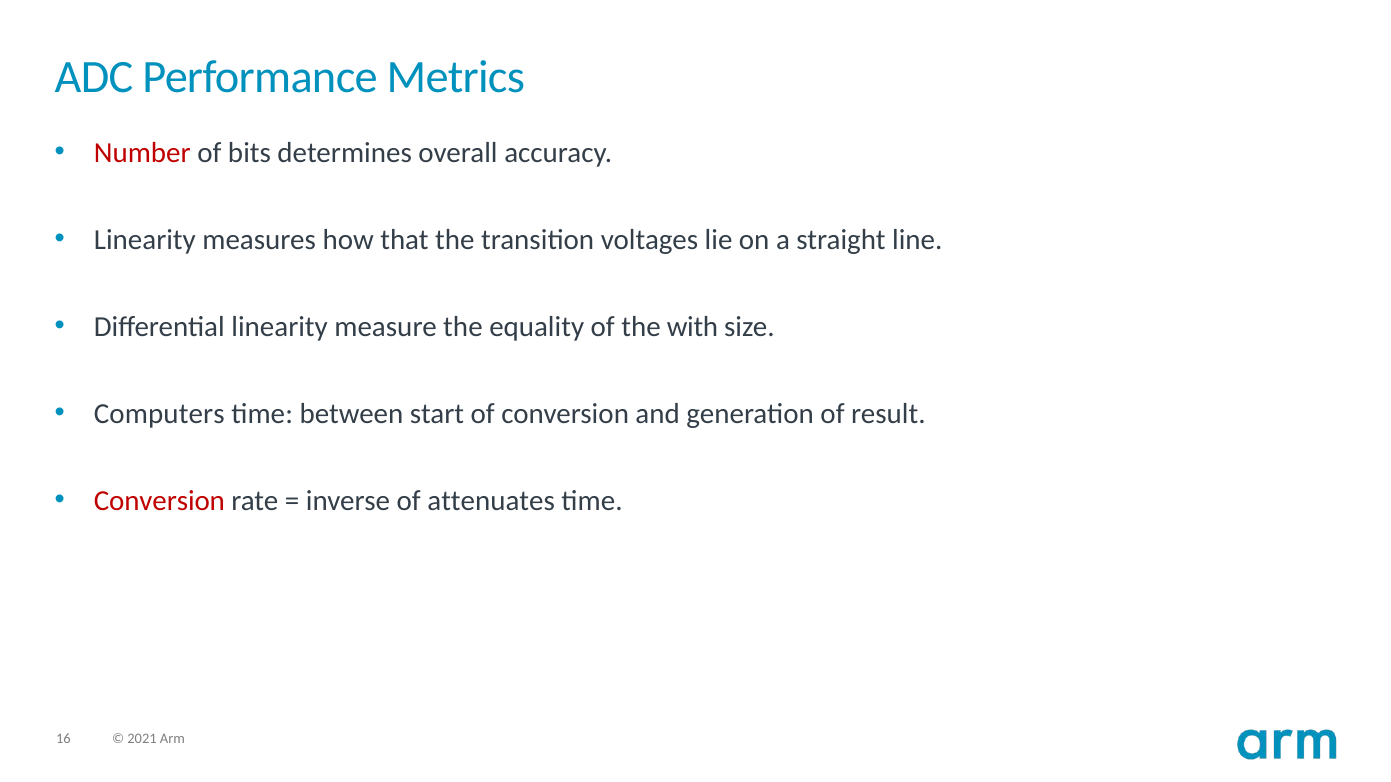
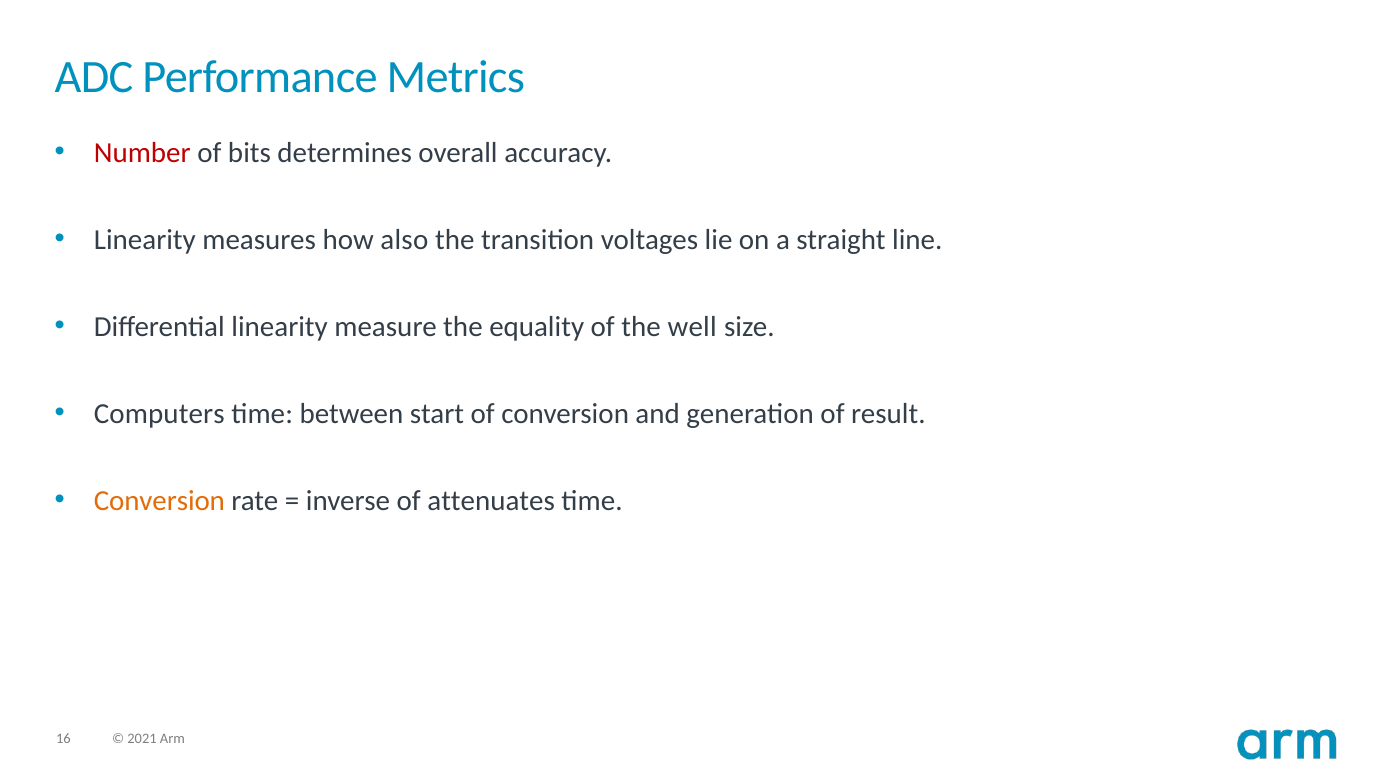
that: that -> also
with: with -> well
Conversion at (159, 501) colour: red -> orange
